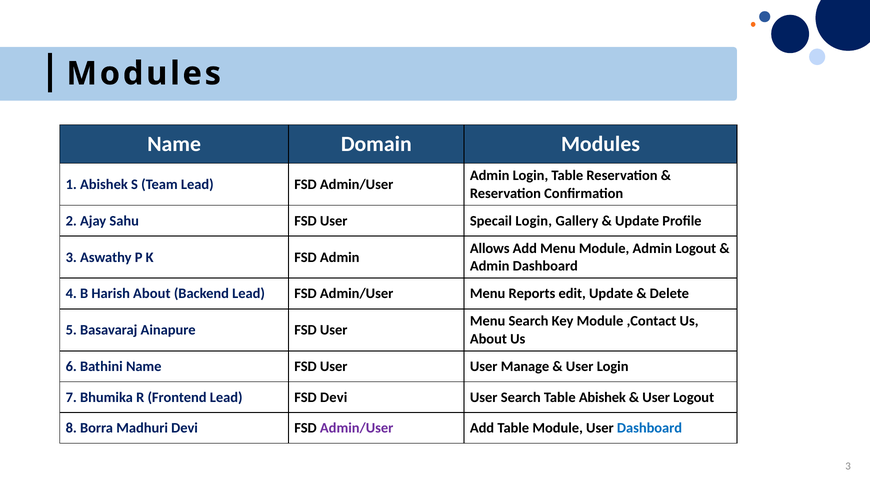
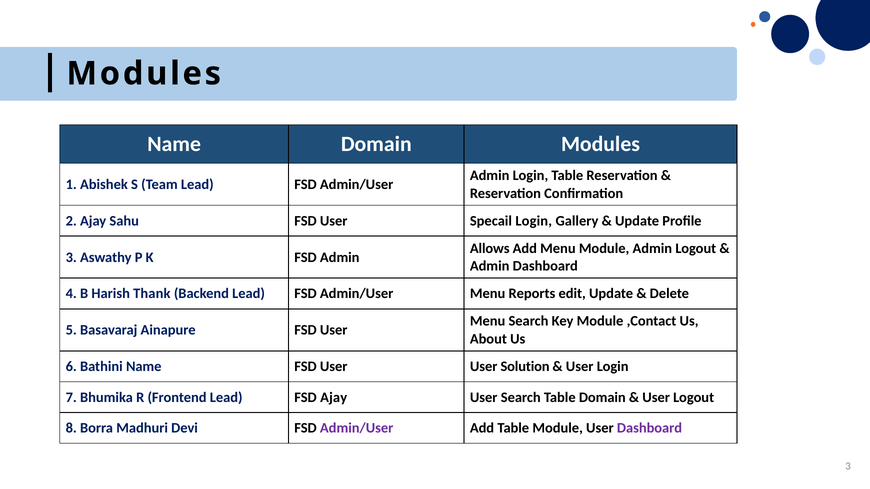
Harish About: About -> Thank
Manage: Manage -> Solution
FSD Devi: Devi -> Ajay
Table Abishek: Abishek -> Domain
Dashboard at (650, 428) colour: blue -> purple
